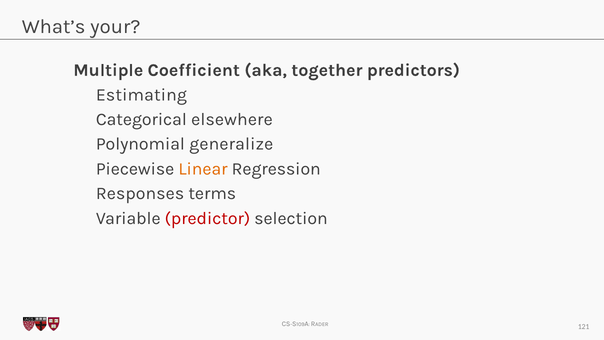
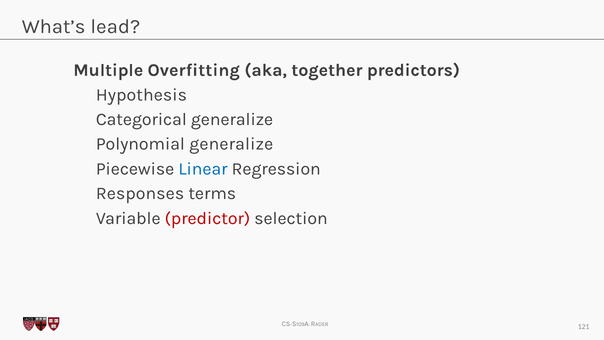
your: your -> lead
Coefficient: Coefficient -> Overfitting
Estimating: Estimating -> Hypothesis
Categorical elsewhere: elsewhere -> generalize
Linear colour: orange -> blue
